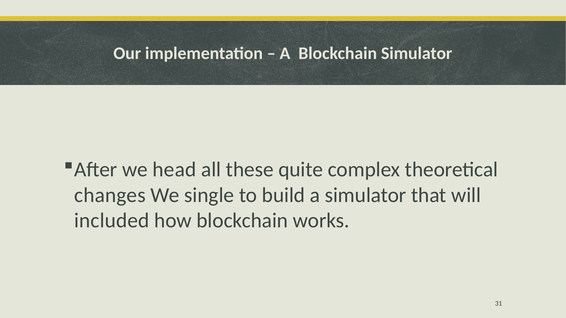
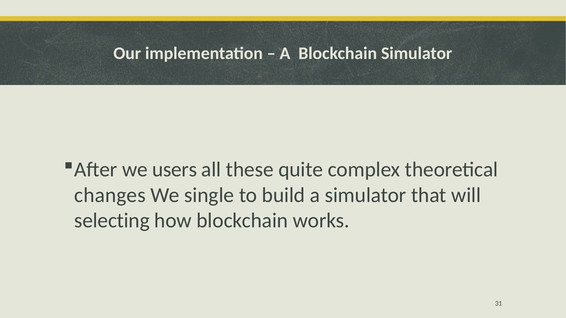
head: head -> users
included: included -> selecting
